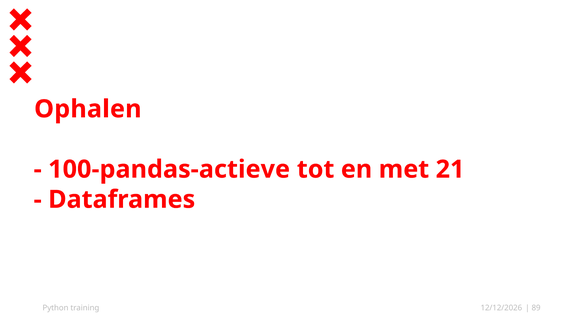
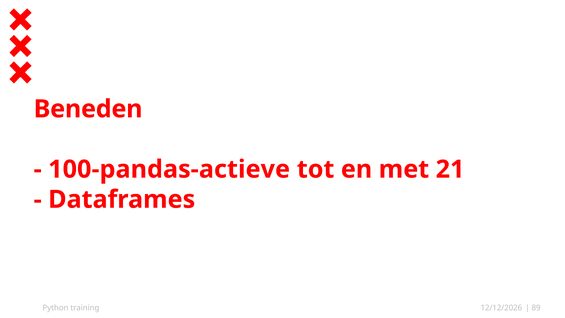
Ophalen: Ophalen -> Beneden
